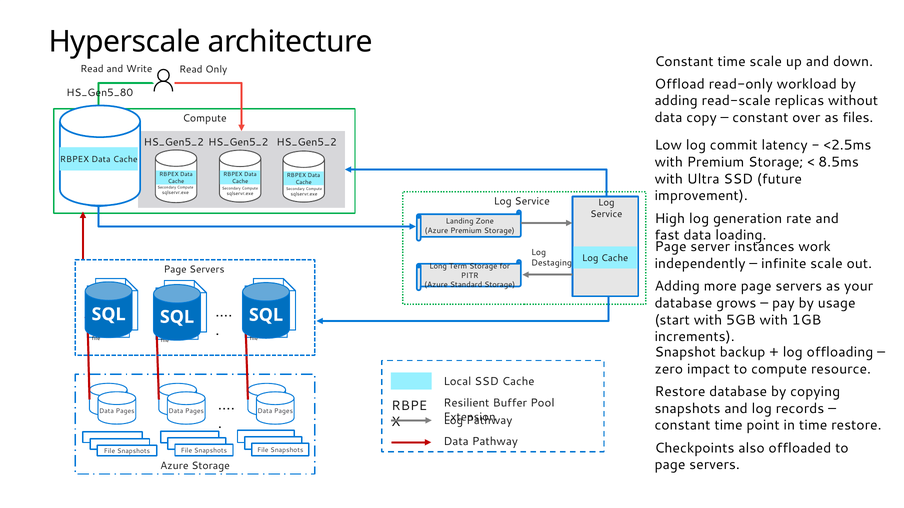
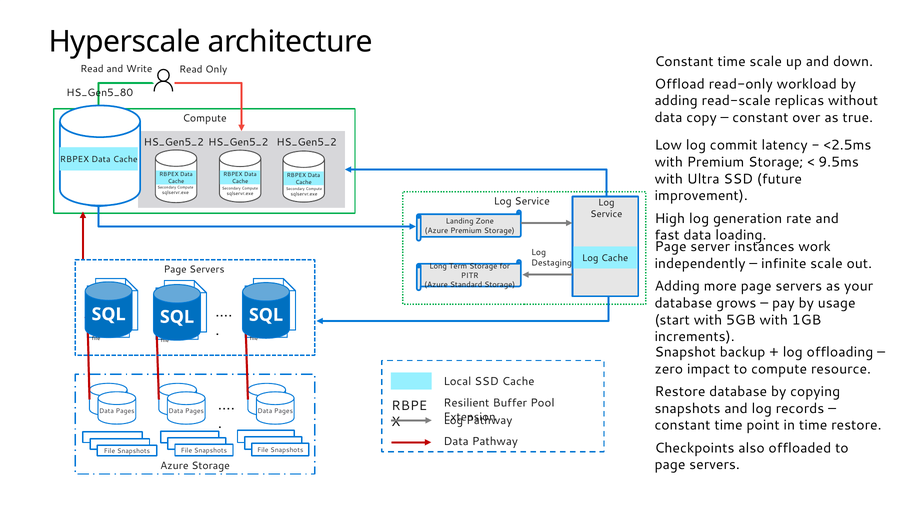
files: files -> true
8.5ms: 8.5ms -> 9.5ms
